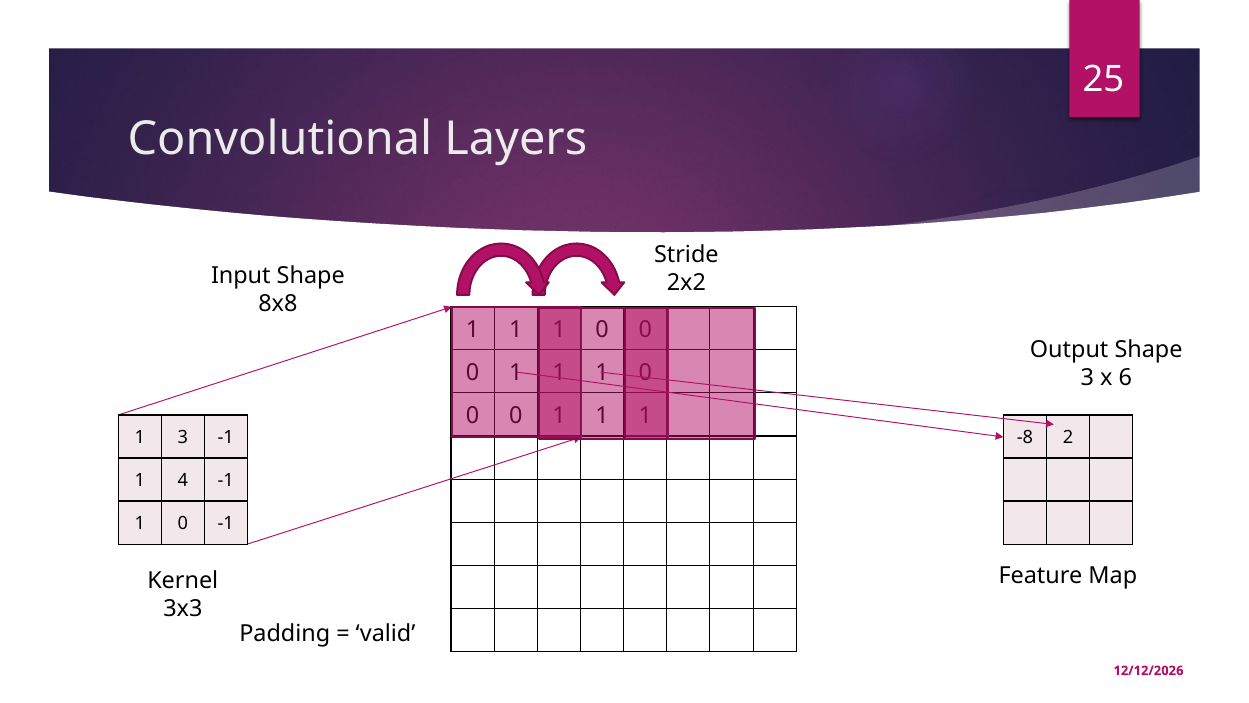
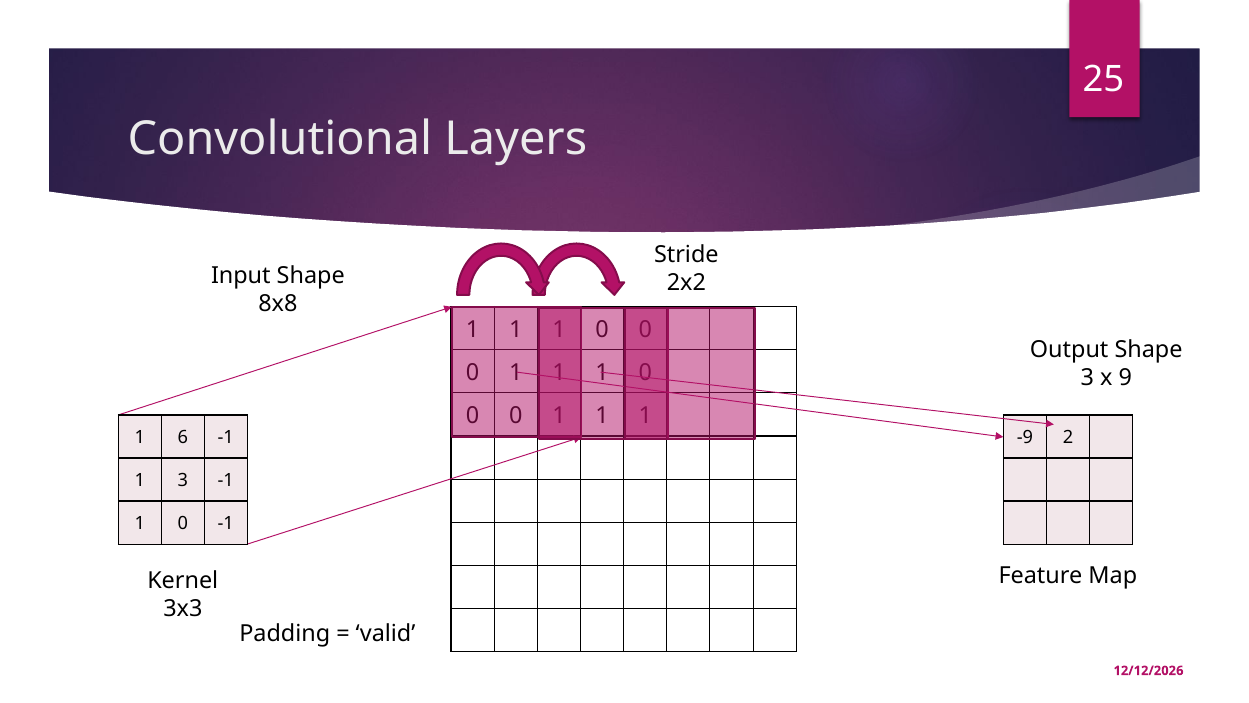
6: 6 -> 9
1 3: 3 -> 6
-8: -8 -> -9
1 4: 4 -> 3
